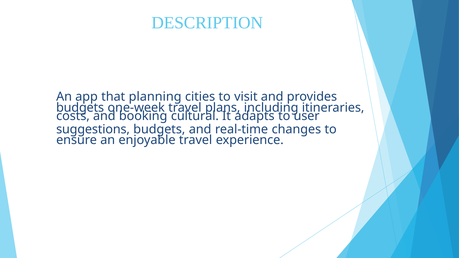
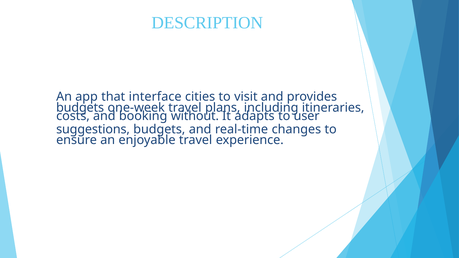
planning: planning -> interface
cultural: cultural -> without
